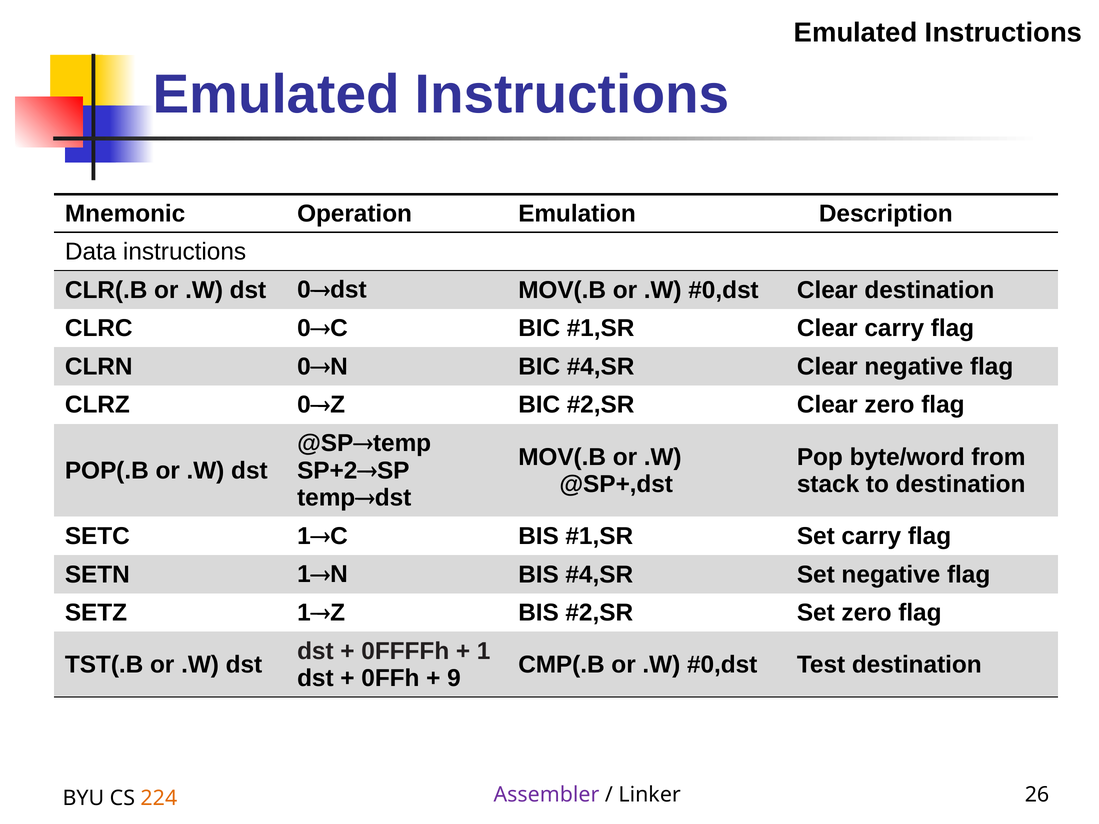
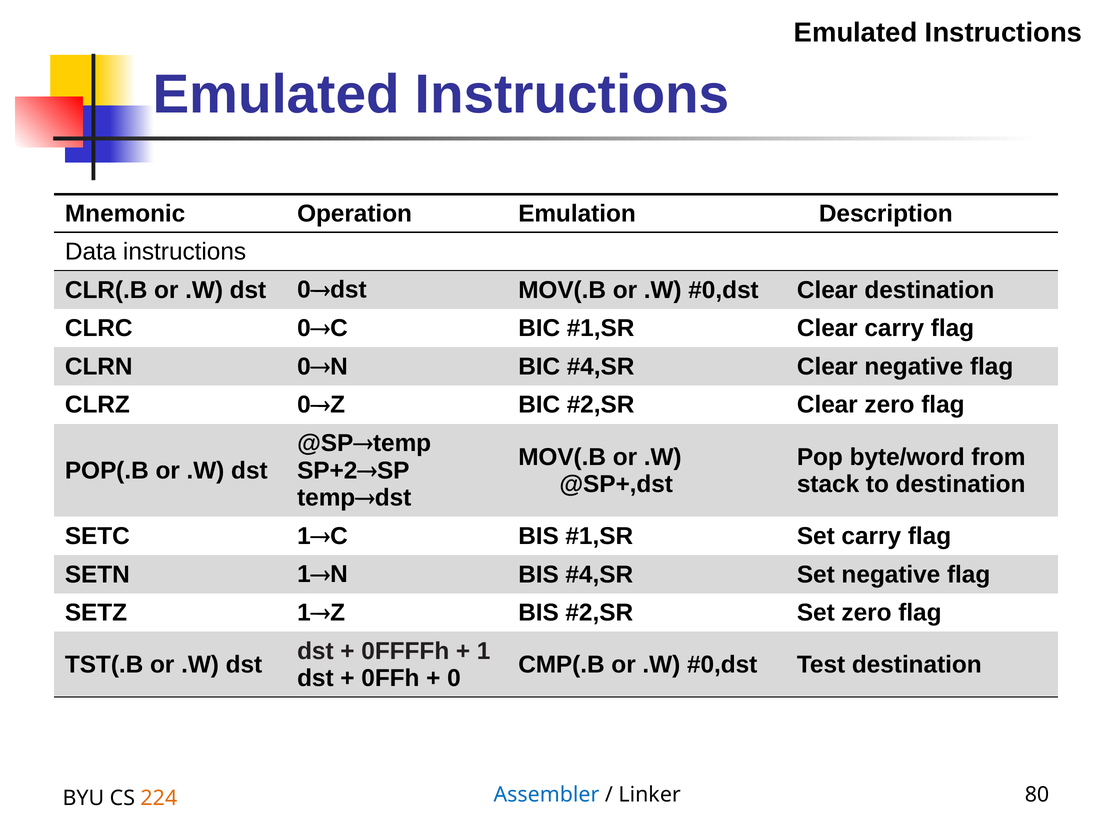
9: 9 -> 0
Assembler colour: purple -> blue
26: 26 -> 80
